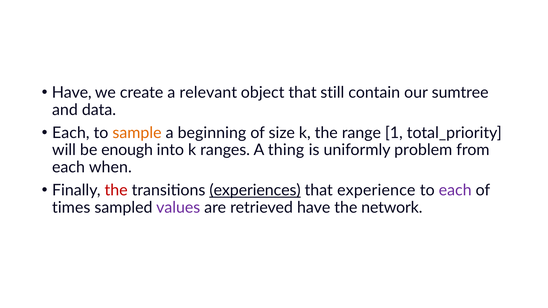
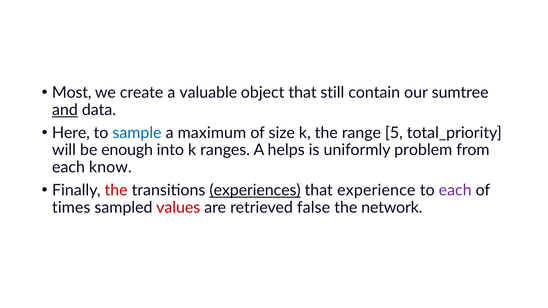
Have at (72, 93): Have -> Most
relevant: relevant -> valuable
and underline: none -> present
Each at (71, 133): Each -> Here
sample colour: orange -> blue
beginning: beginning -> maximum
1: 1 -> 5
thing: thing -> helps
when: when -> know
values colour: purple -> red
retrieved have: have -> false
